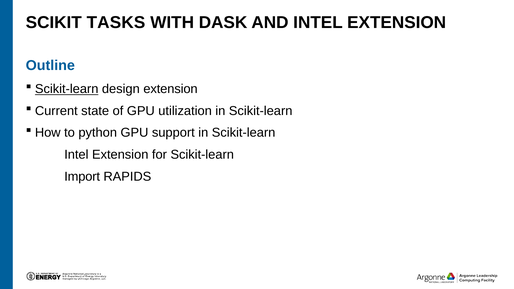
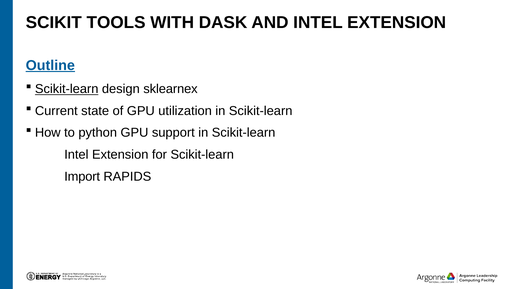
TASKS: TASKS -> TOOLS
Outline underline: none -> present
design extension: extension -> sklearnex
